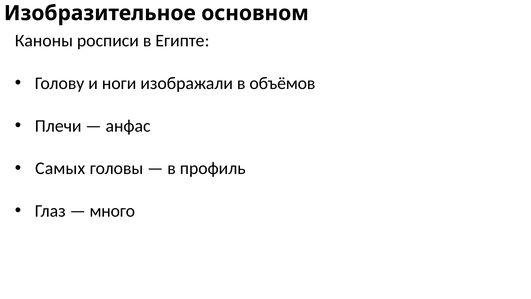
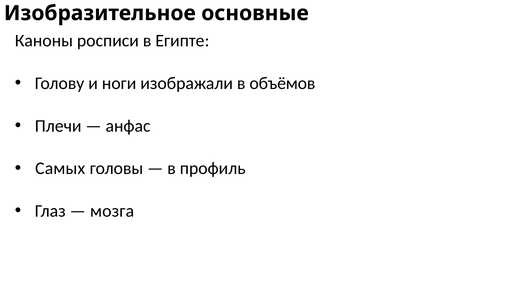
основном: основном -> основные
много: много -> мозга
